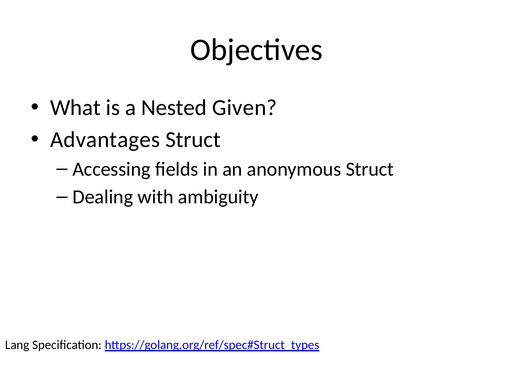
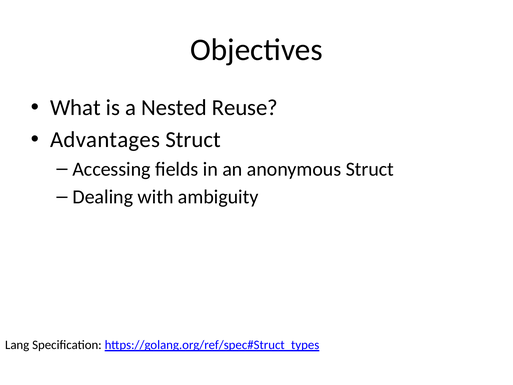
Given: Given -> Reuse
